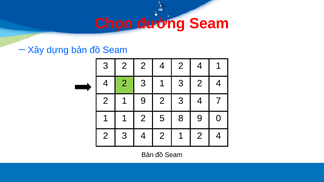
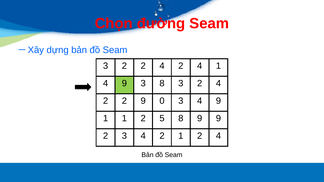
2 at (124, 84): 2 -> 9
3 1: 1 -> 8
1 at (124, 101): 1 -> 2
9 2: 2 -> 0
3 4 7: 7 -> 9
9 0: 0 -> 9
